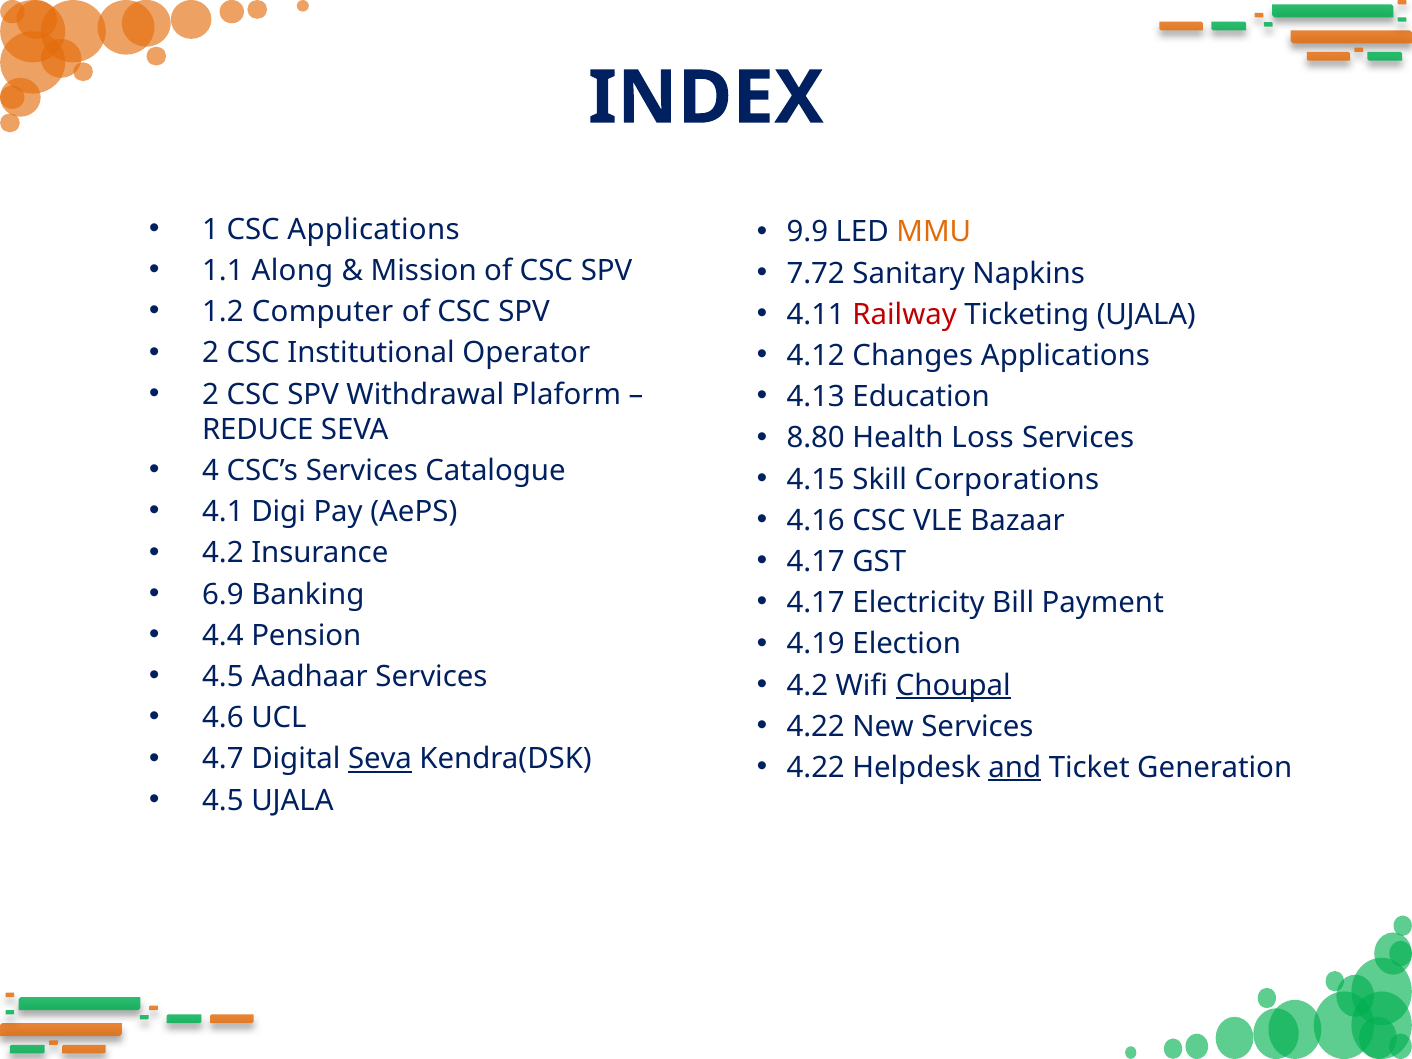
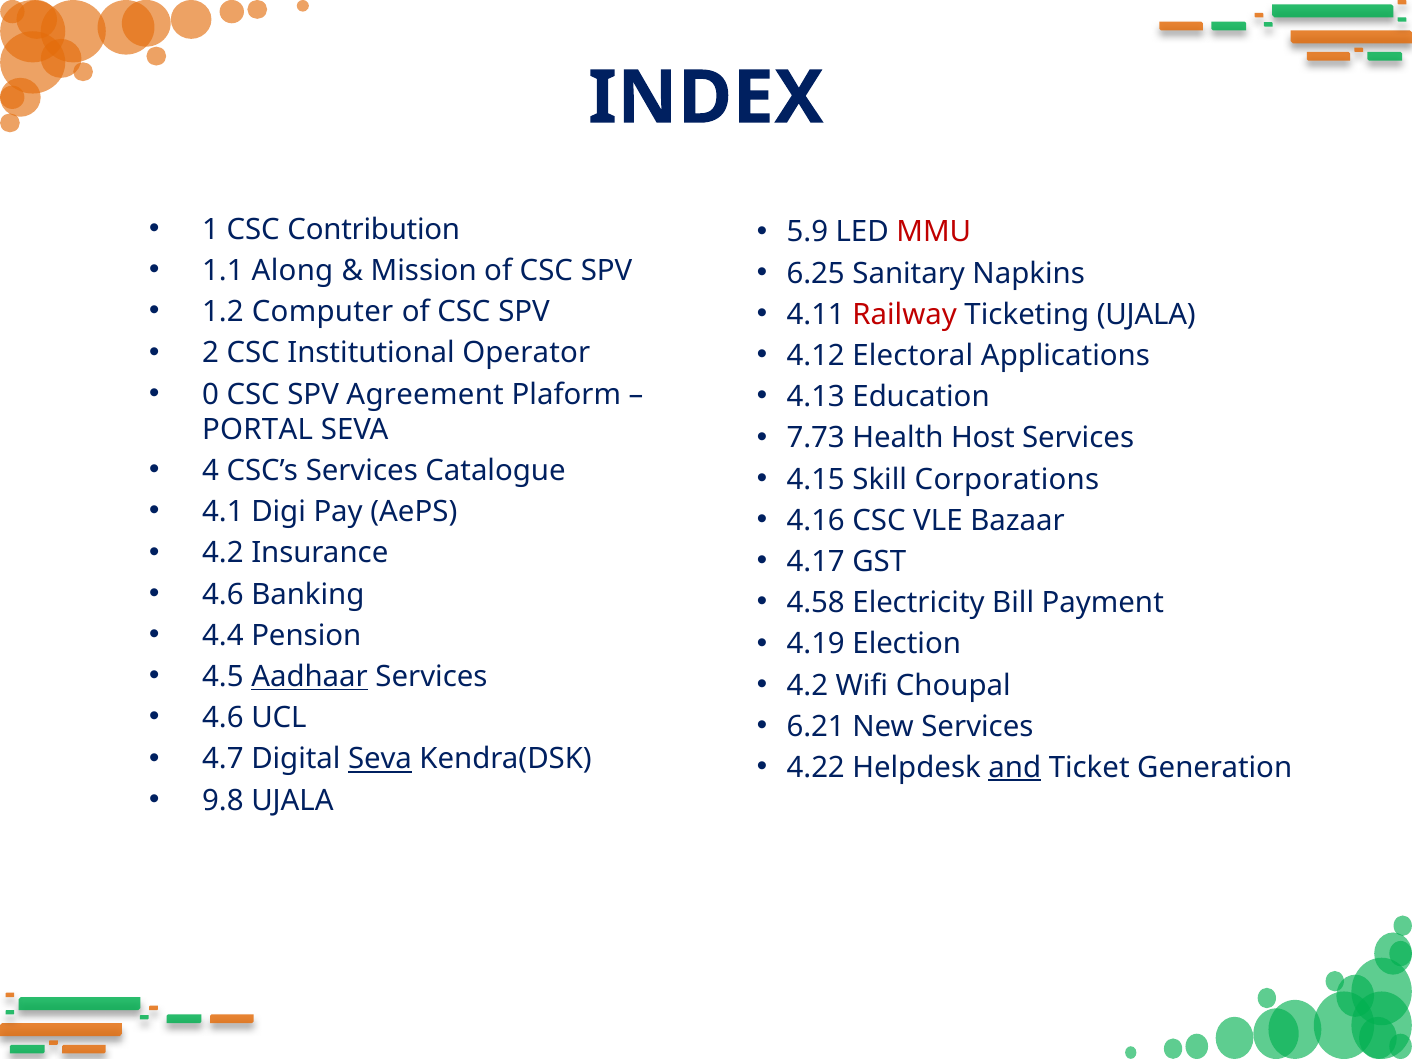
CSC Applications: Applications -> Contribution
9.9: 9.9 -> 5.9
MMU colour: orange -> red
7.72: 7.72 -> 6.25
Changes: Changes -> Electoral
2 at (211, 394): 2 -> 0
Withdrawal: Withdrawal -> Agreement
REDUCE: REDUCE -> PORTAL
8.80: 8.80 -> 7.73
Loss: Loss -> Host
6.9 at (223, 594): 6.9 -> 4.6
4.17 at (816, 603): 4.17 -> 4.58
Aadhaar underline: none -> present
Choupal underline: present -> none
4.22 at (816, 727): 4.22 -> 6.21
4.5 at (223, 800): 4.5 -> 9.8
